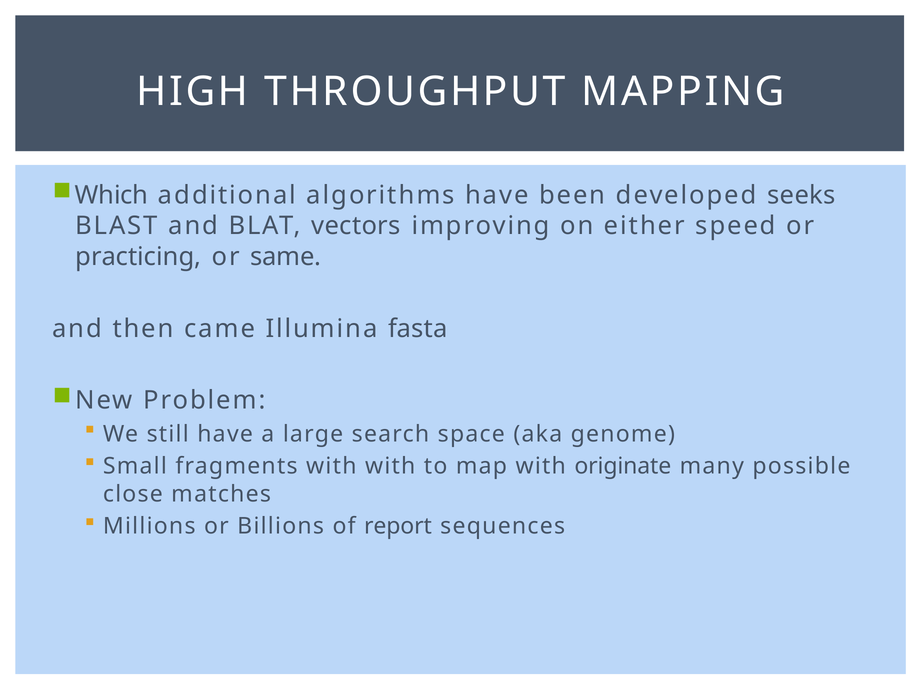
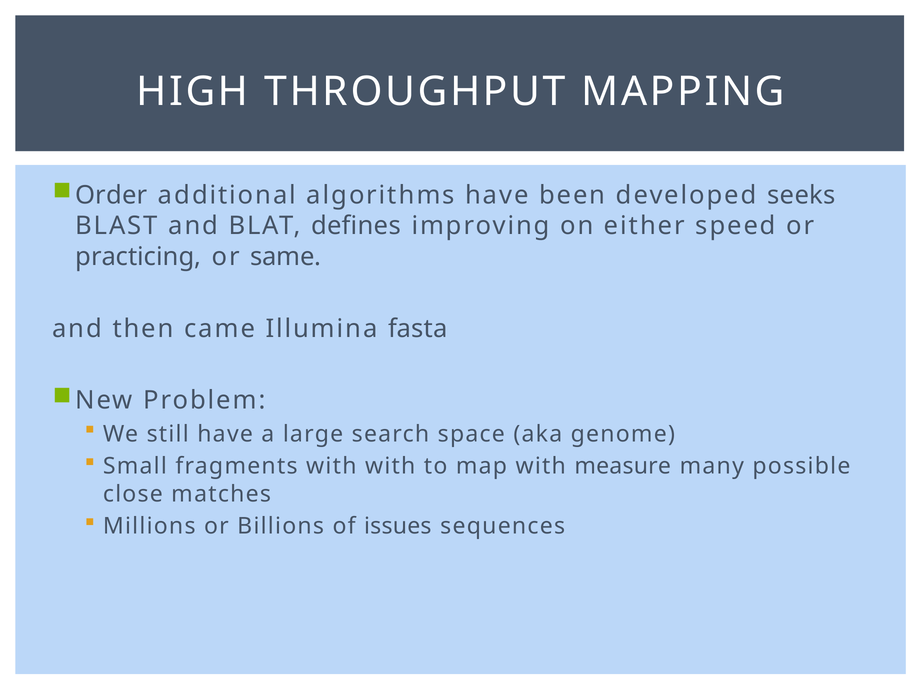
Which: Which -> Order
vectors: vectors -> defines
originate: originate -> measure
report: report -> issues
